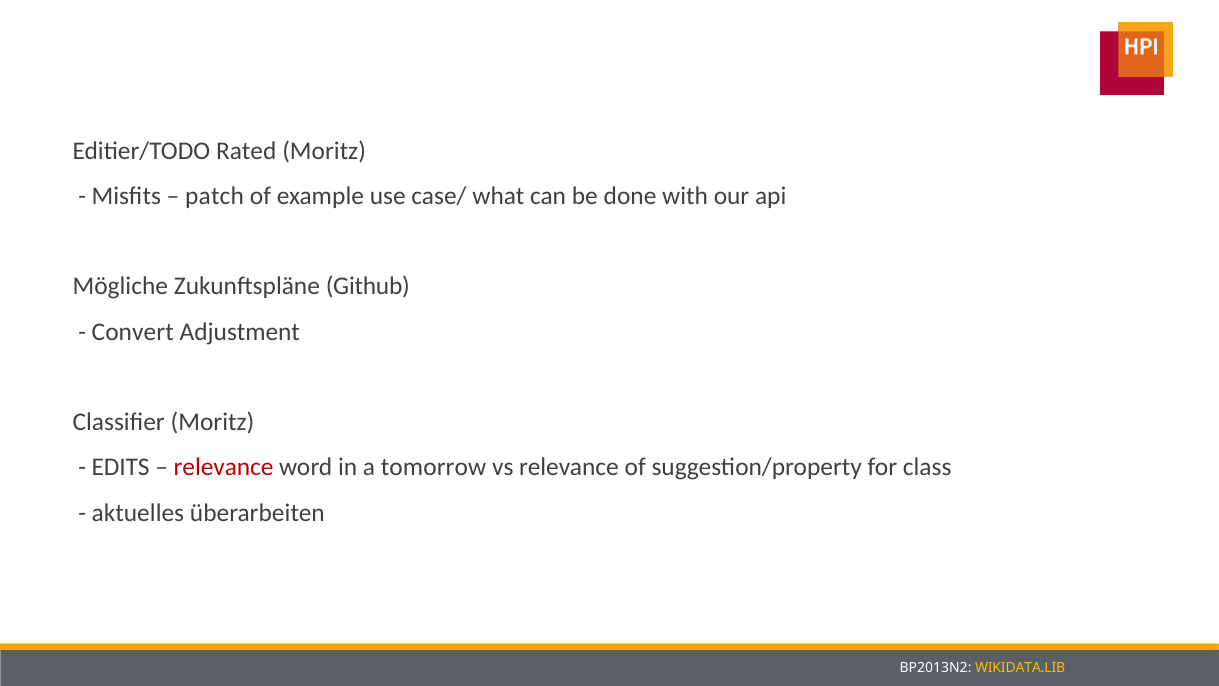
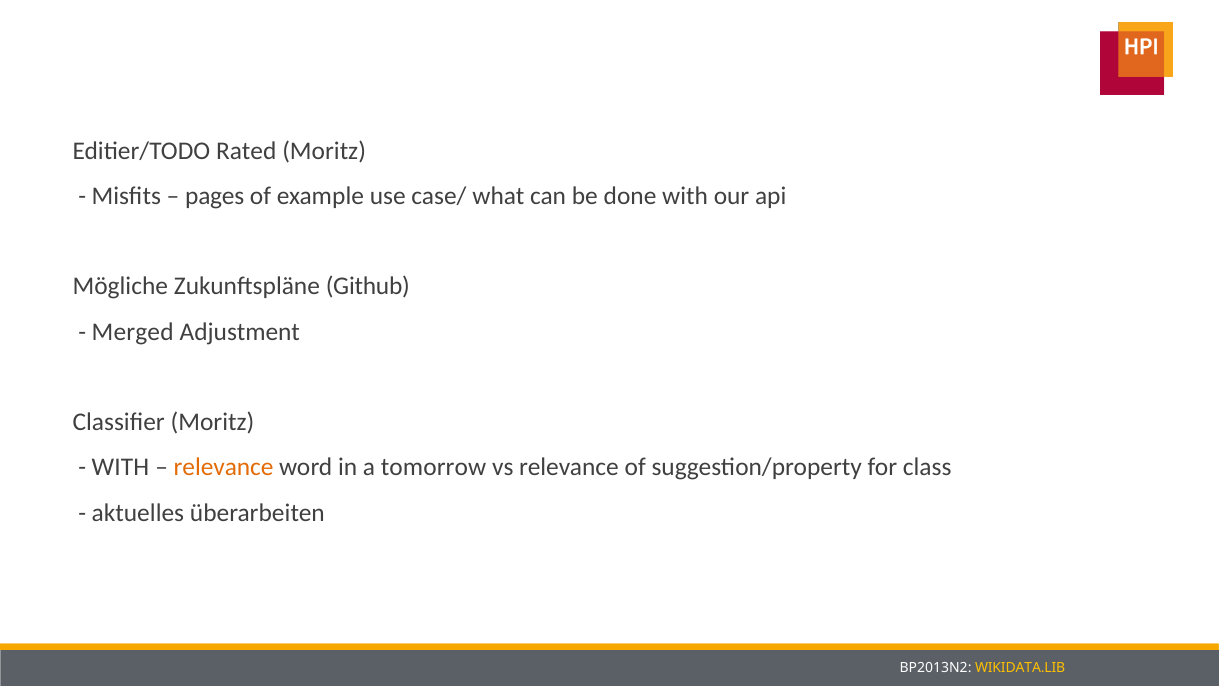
patch: patch -> pages
Convert: Convert -> Merged
EDITS at (121, 467): EDITS -> WITH
relevance at (224, 467) colour: red -> orange
